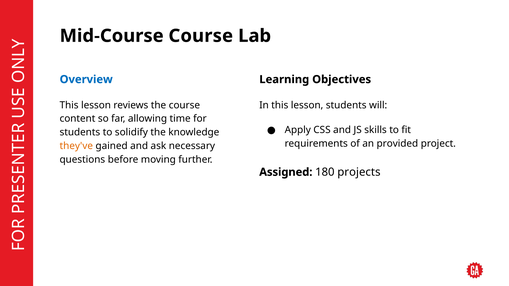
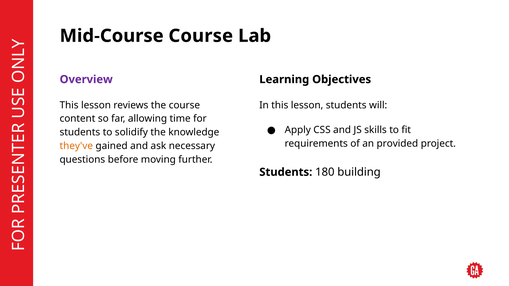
Overview colour: blue -> purple
Assigned at (286, 172): Assigned -> Students
projects: projects -> building
